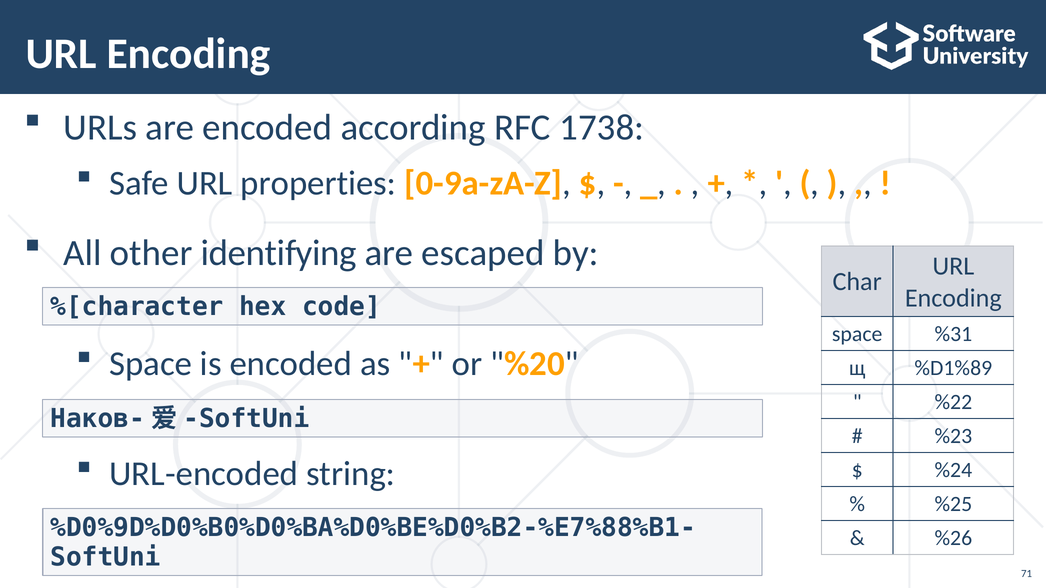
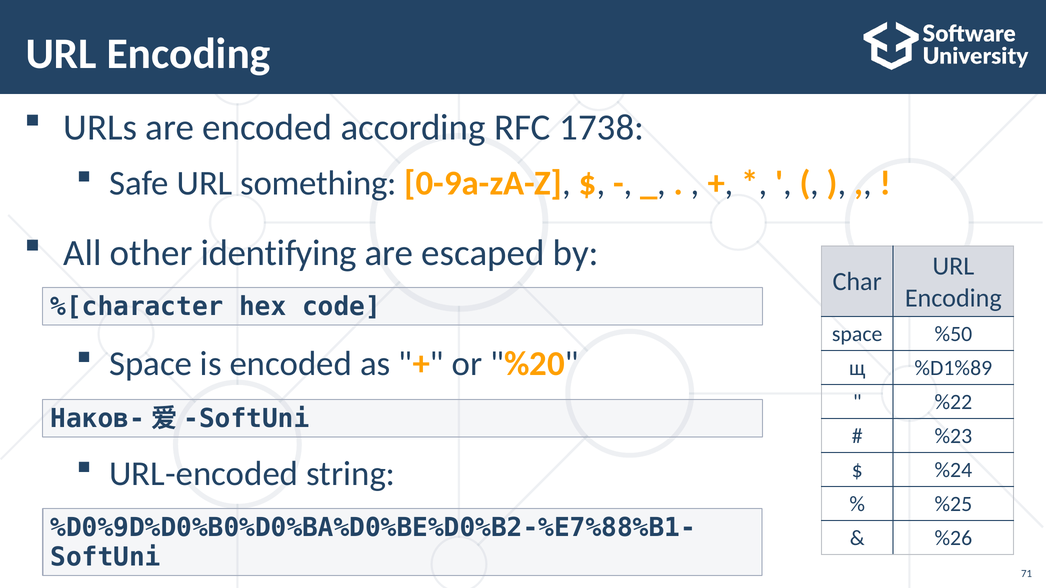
properties: properties -> something
%31: %31 -> %50
